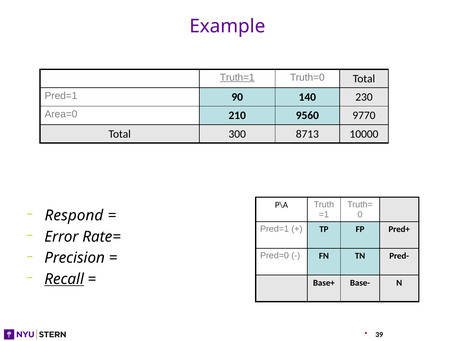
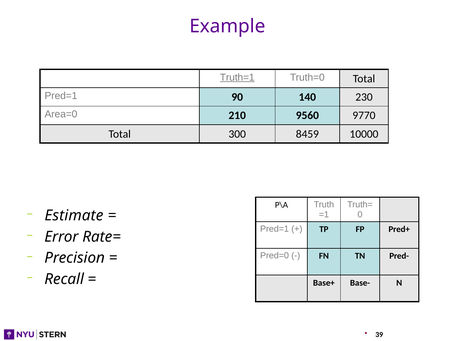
8713: 8713 -> 8459
Respond: Respond -> Estimate
Recall underline: present -> none
